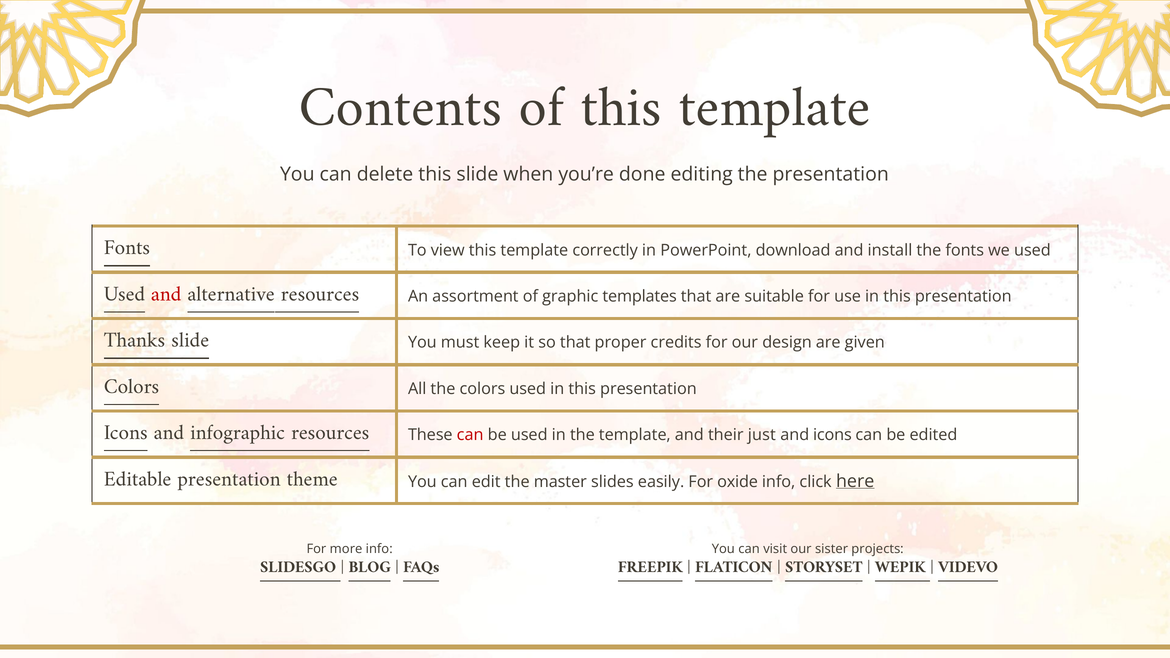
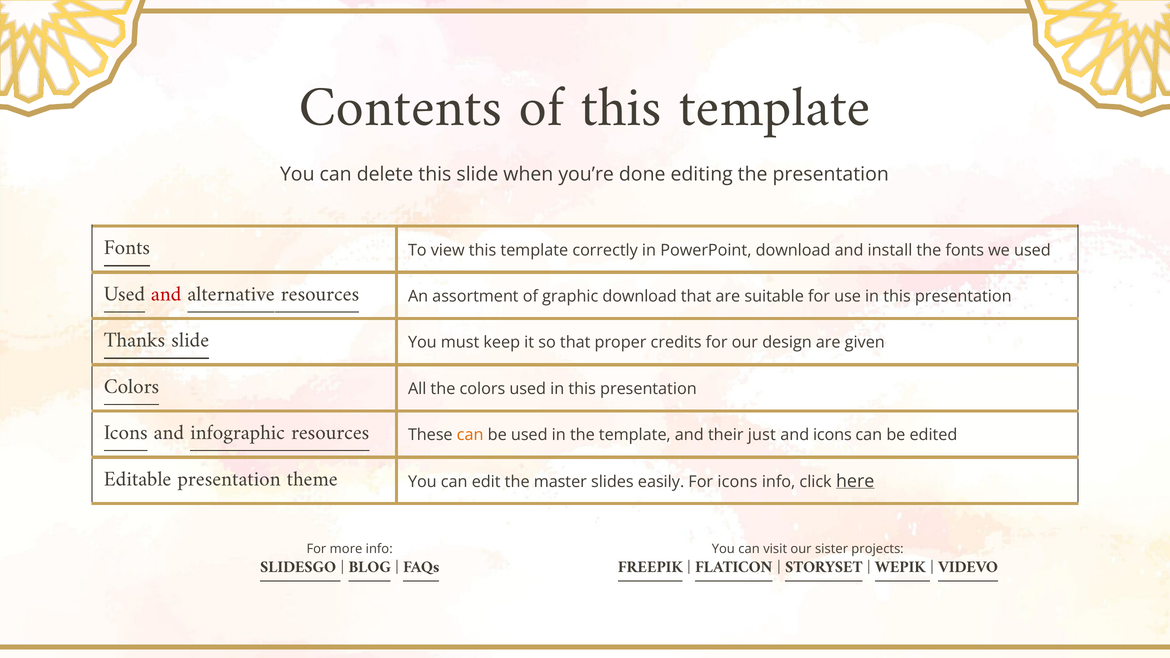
graphic templates: templates -> download
can at (470, 435) colour: red -> orange
For oxide: oxide -> icons
